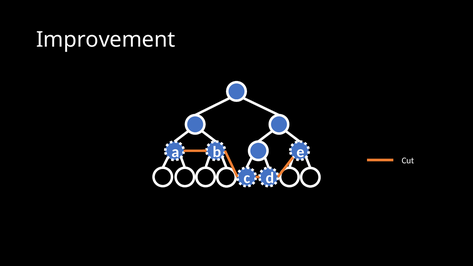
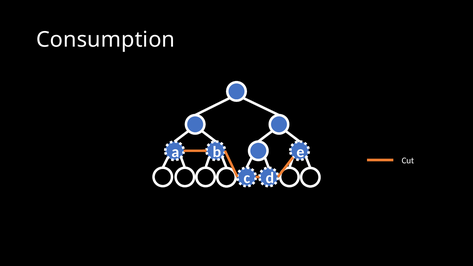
Improvement: Improvement -> Consumption
